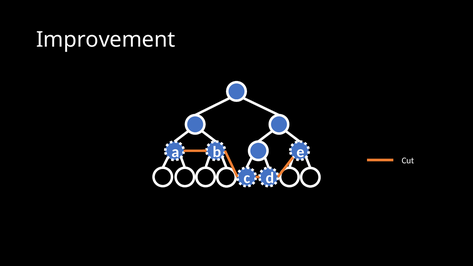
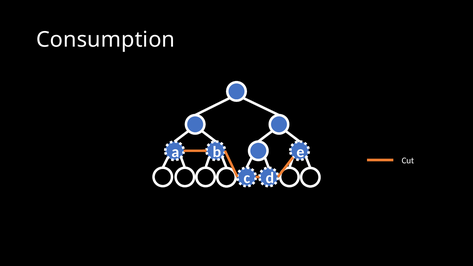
Improvement: Improvement -> Consumption
